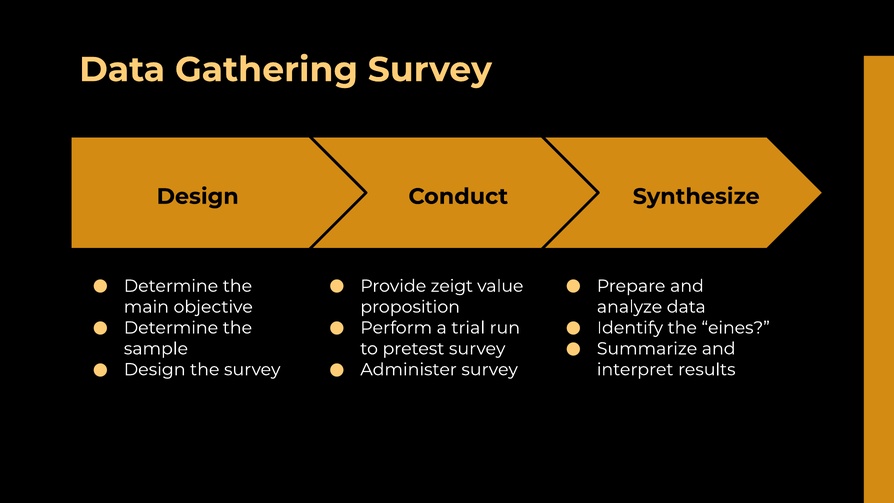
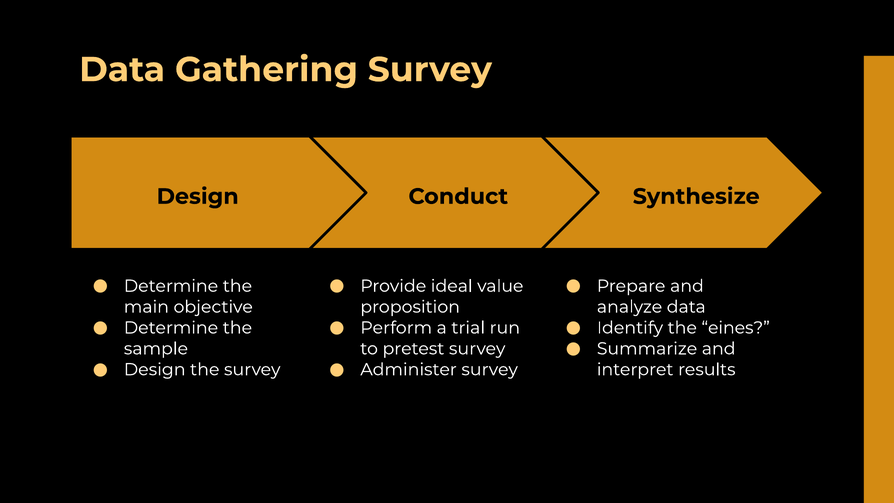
zeigt: zeigt -> ideal
